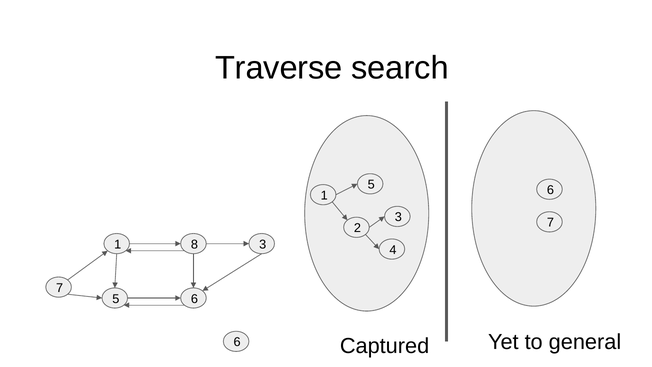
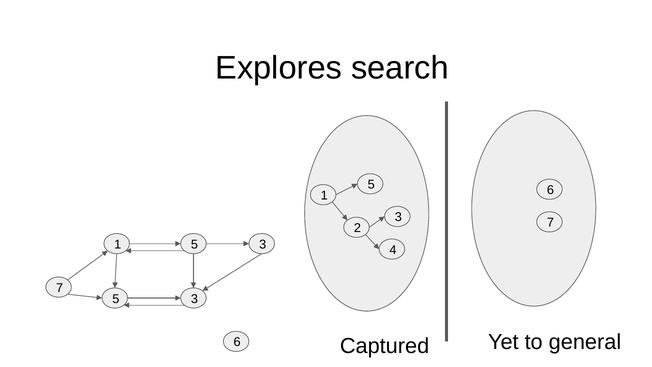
Traverse: Traverse -> Explores
1 8: 8 -> 5
6 at (194, 299): 6 -> 3
